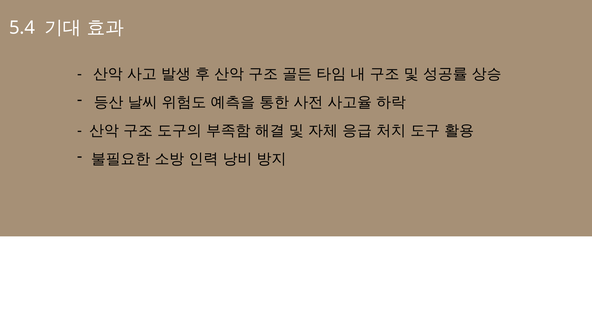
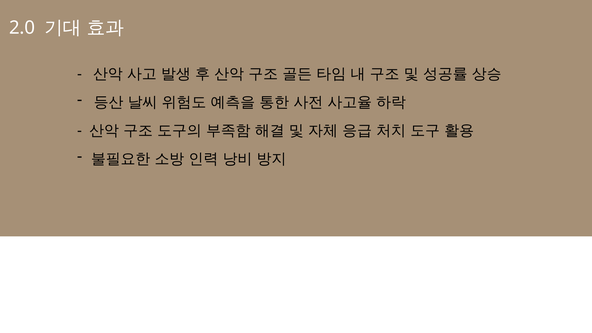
5.4: 5.4 -> 2.0
